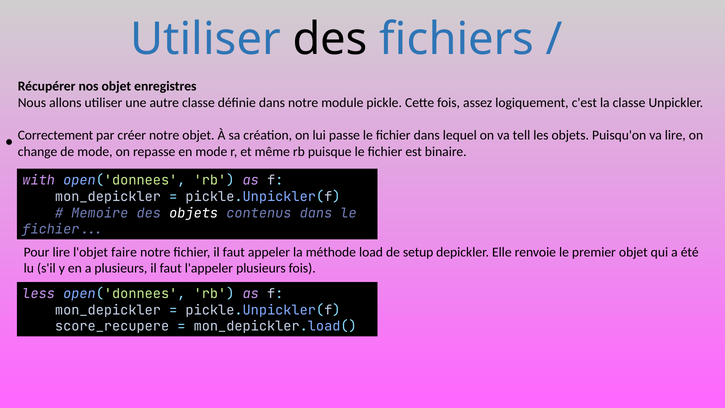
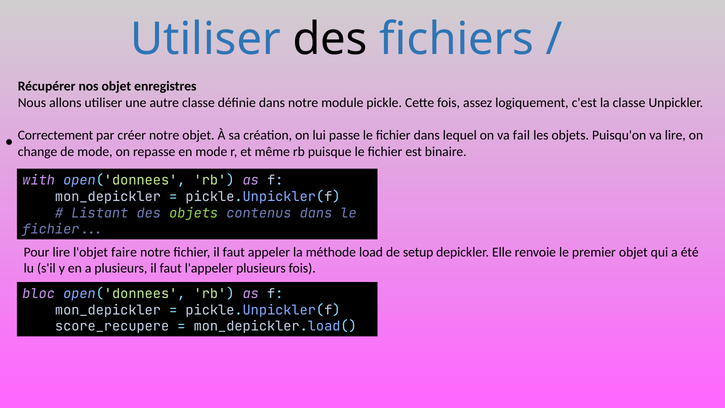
tell: tell -> fail
Memoire: Memoire -> Listant
objets at (194, 213) colour: white -> light green
less: less -> bloc
